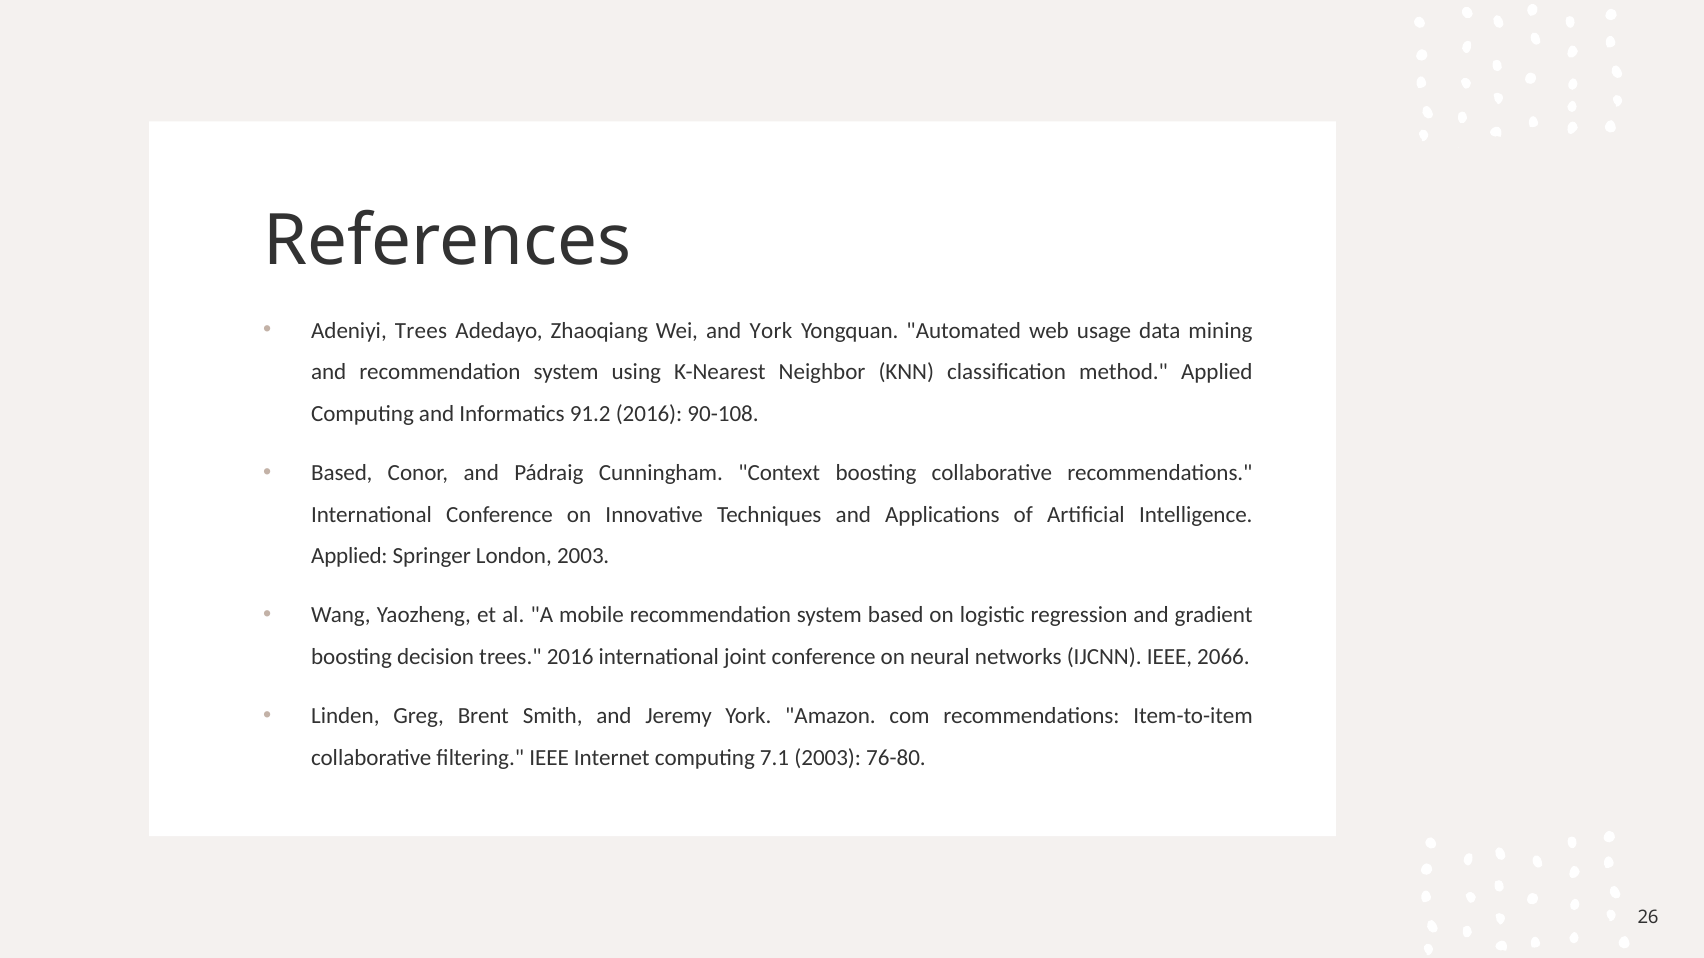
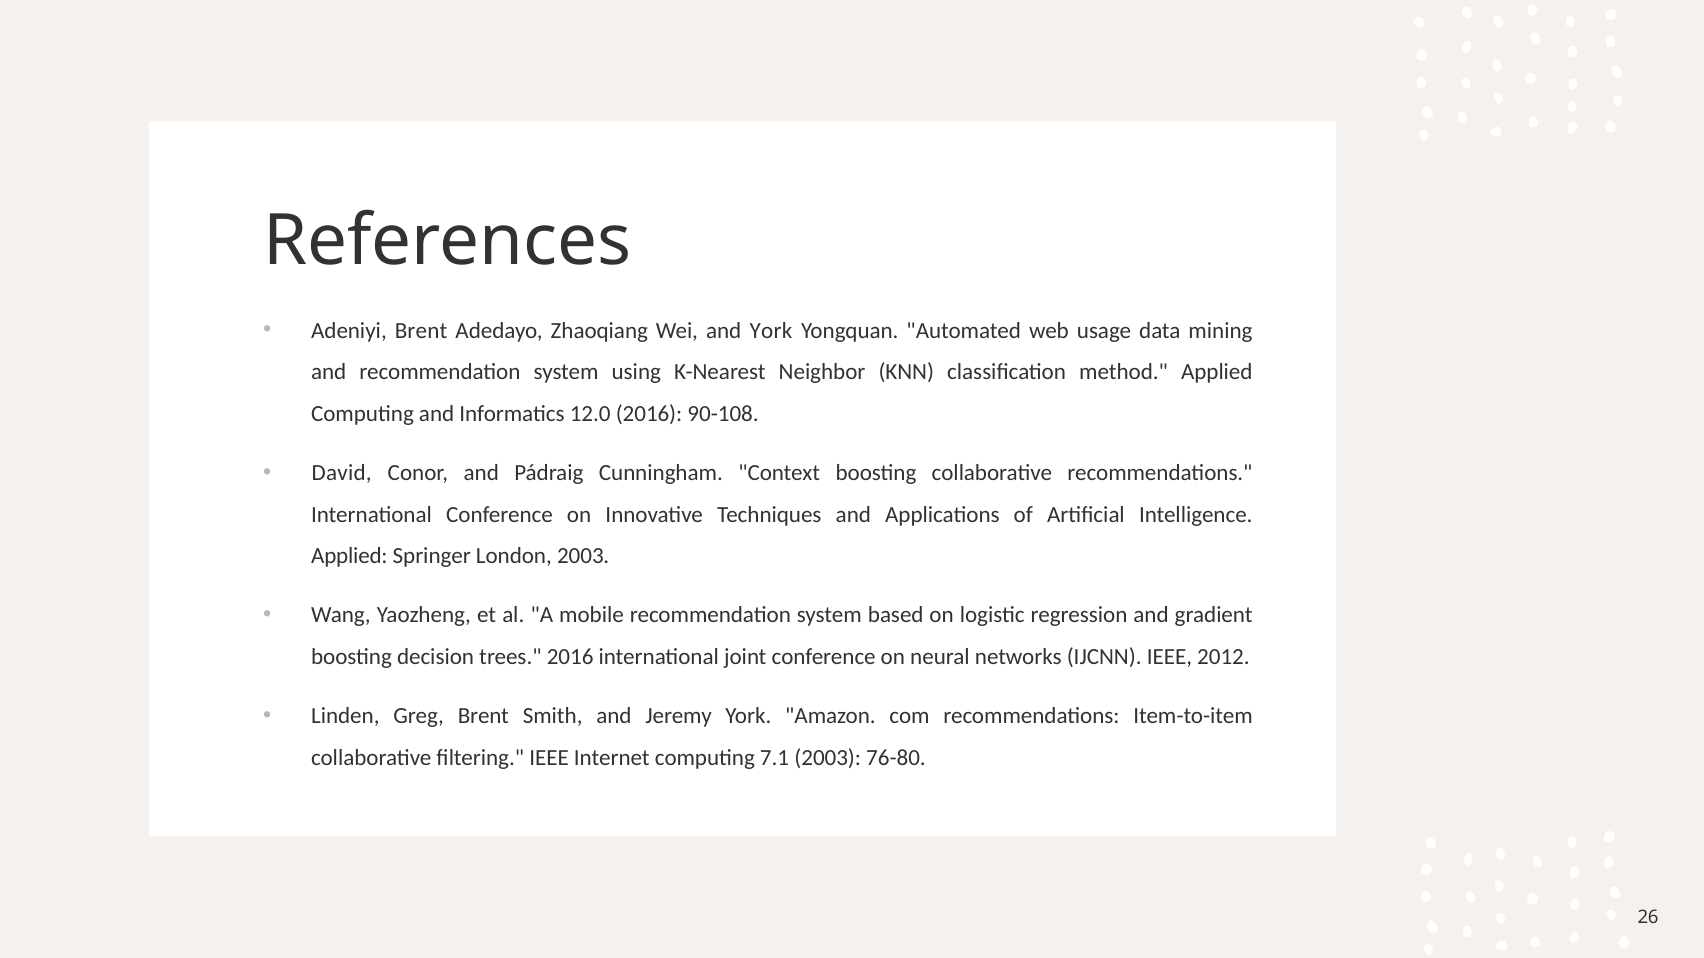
Adeniyi Trees: Trees -> Brent
91.2: 91.2 -> 12.0
Based at (342, 473): Based -> David
2066: 2066 -> 2012
